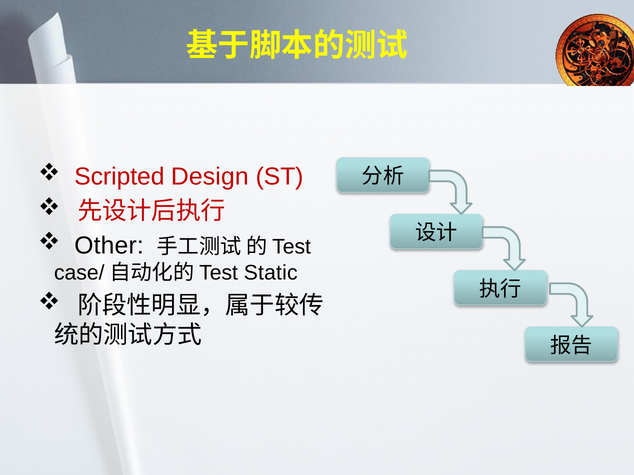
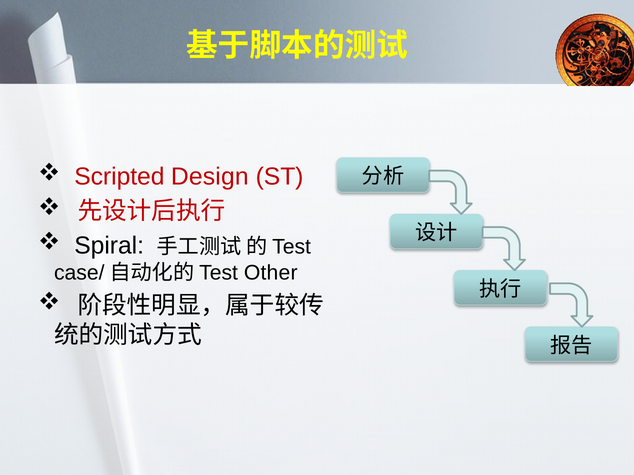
Other: Other -> Spiral
Static: Static -> Other
